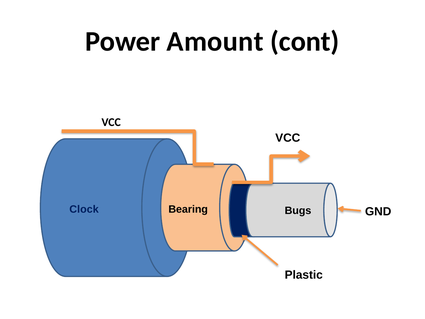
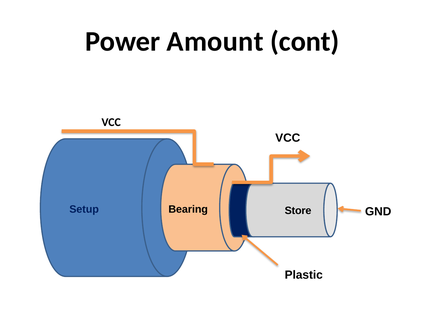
Clock: Clock -> Setup
Bugs: Bugs -> Store
